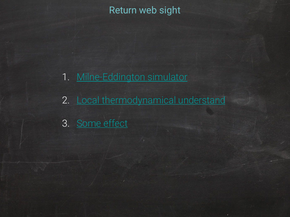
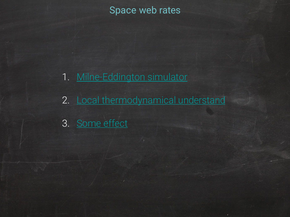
Return: Return -> Space
sight: sight -> rates
